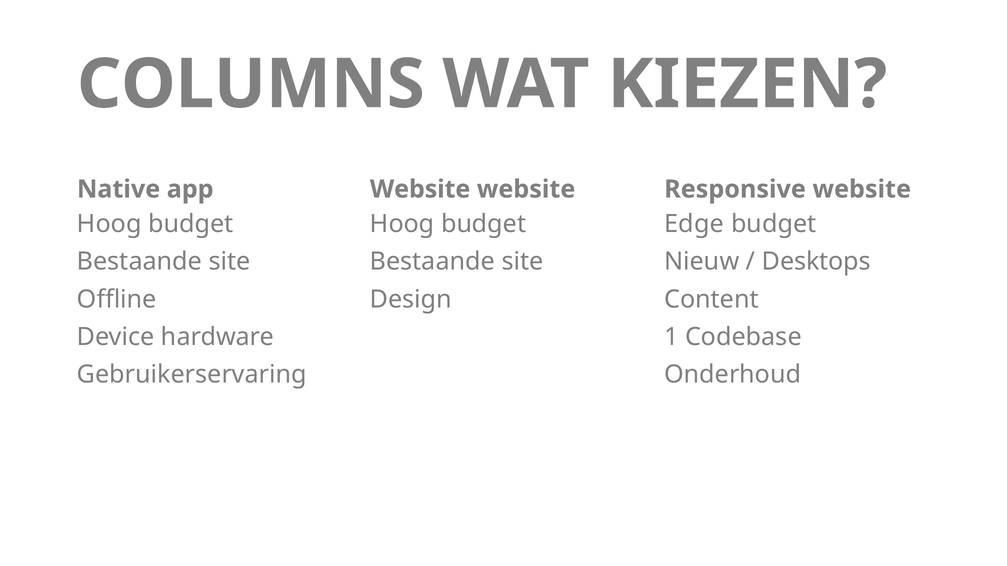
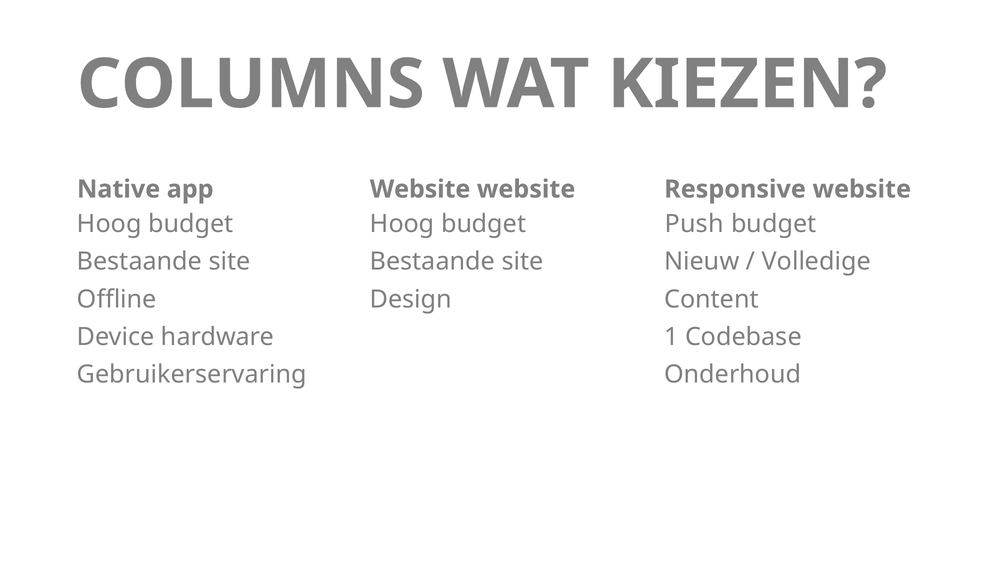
Edge: Edge -> Push
Desktops: Desktops -> Volledige
